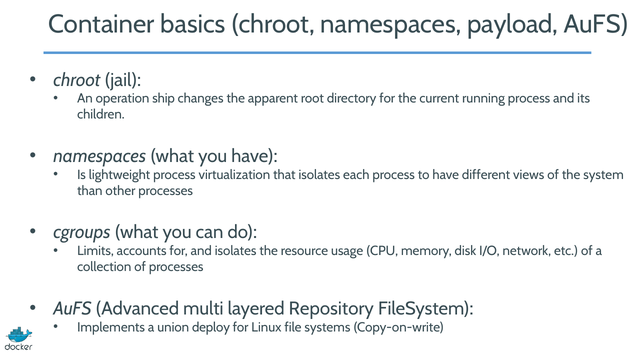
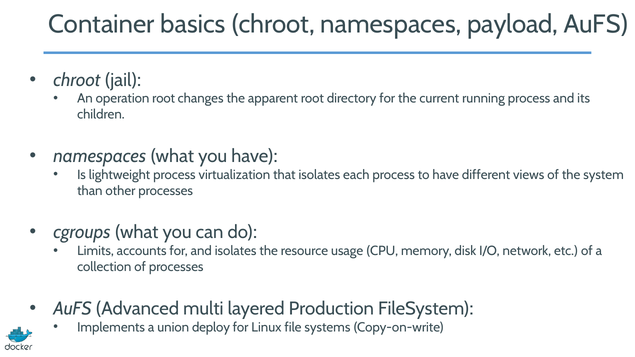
operation ship: ship -> root
Repository: Repository -> Production
